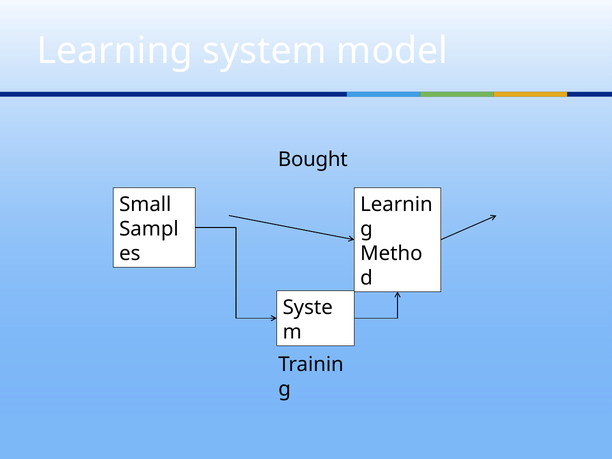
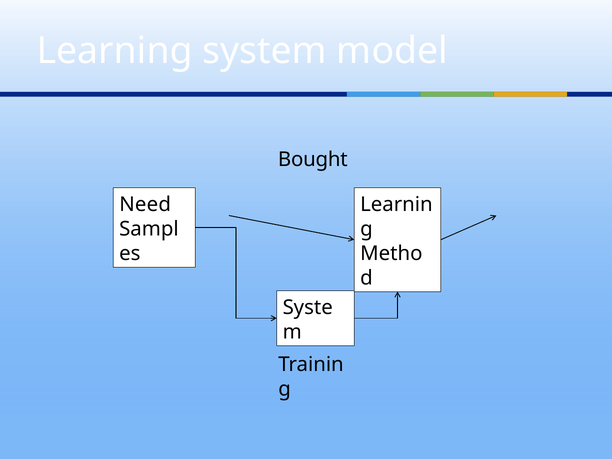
Small: Small -> Need
